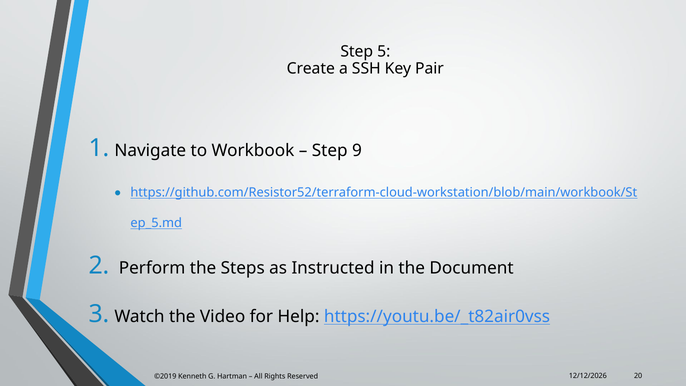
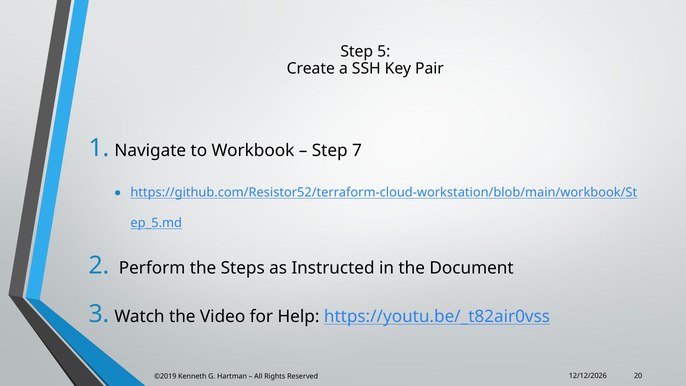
9: 9 -> 7
